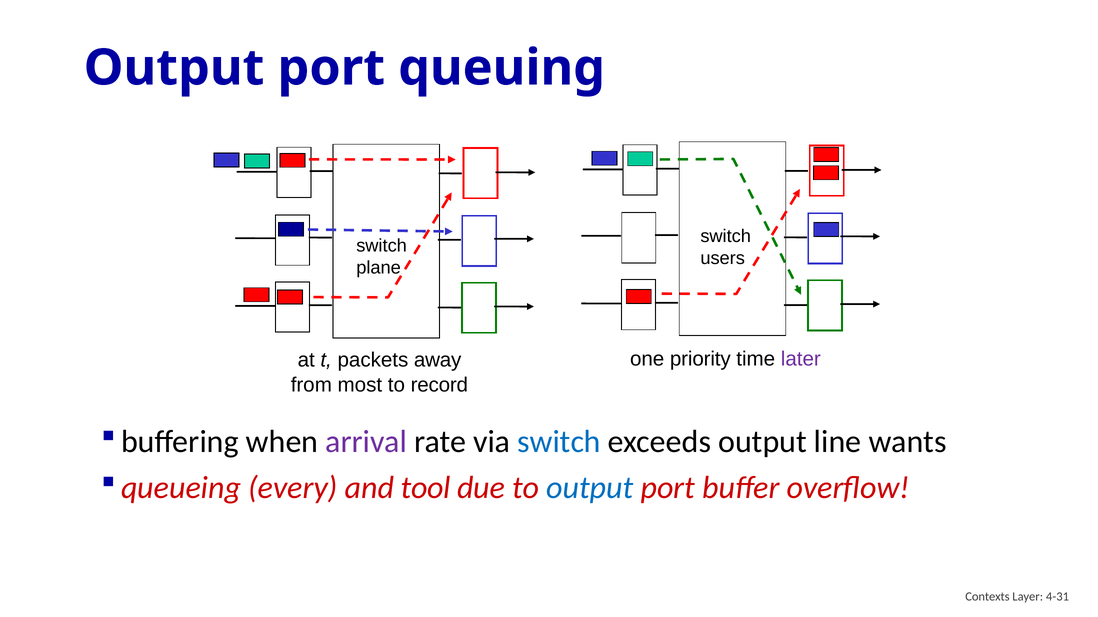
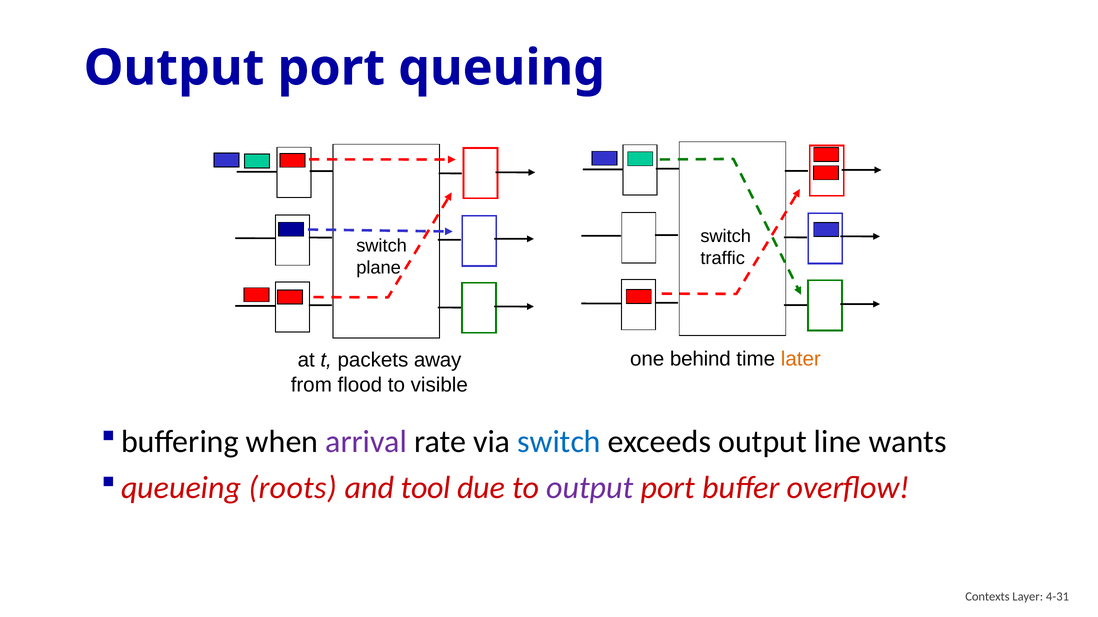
users: users -> traffic
priority: priority -> behind
later colour: purple -> orange
most: most -> flood
record: record -> visible
every: every -> roots
output at (590, 488) colour: blue -> purple
